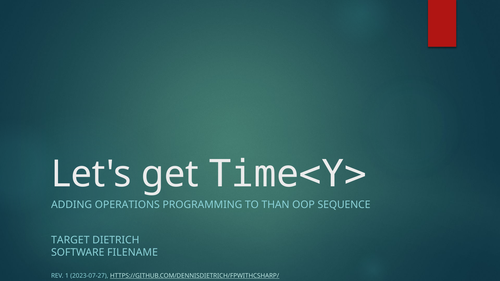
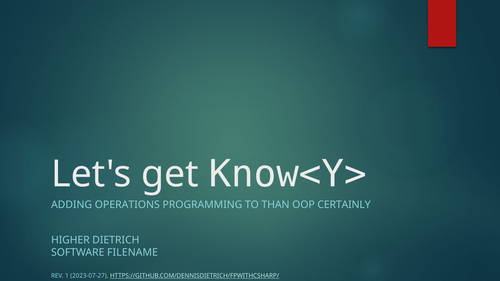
Time<Y>: Time<Y> -> Know<Y>
SEQUENCE: SEQUENCE -> CERTAINLY
TARGET: TARGET -> HIGHER
